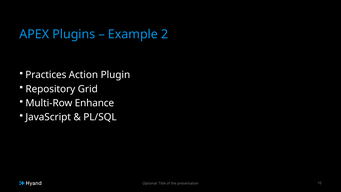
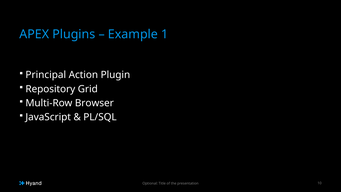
2: 2 -> 1
Practices: Practices -> Principal
Enhance: Enhance -> Browser
